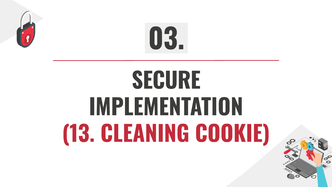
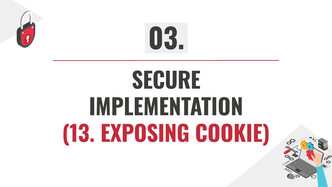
CLEANING: CLEANING -> EXPOSING
